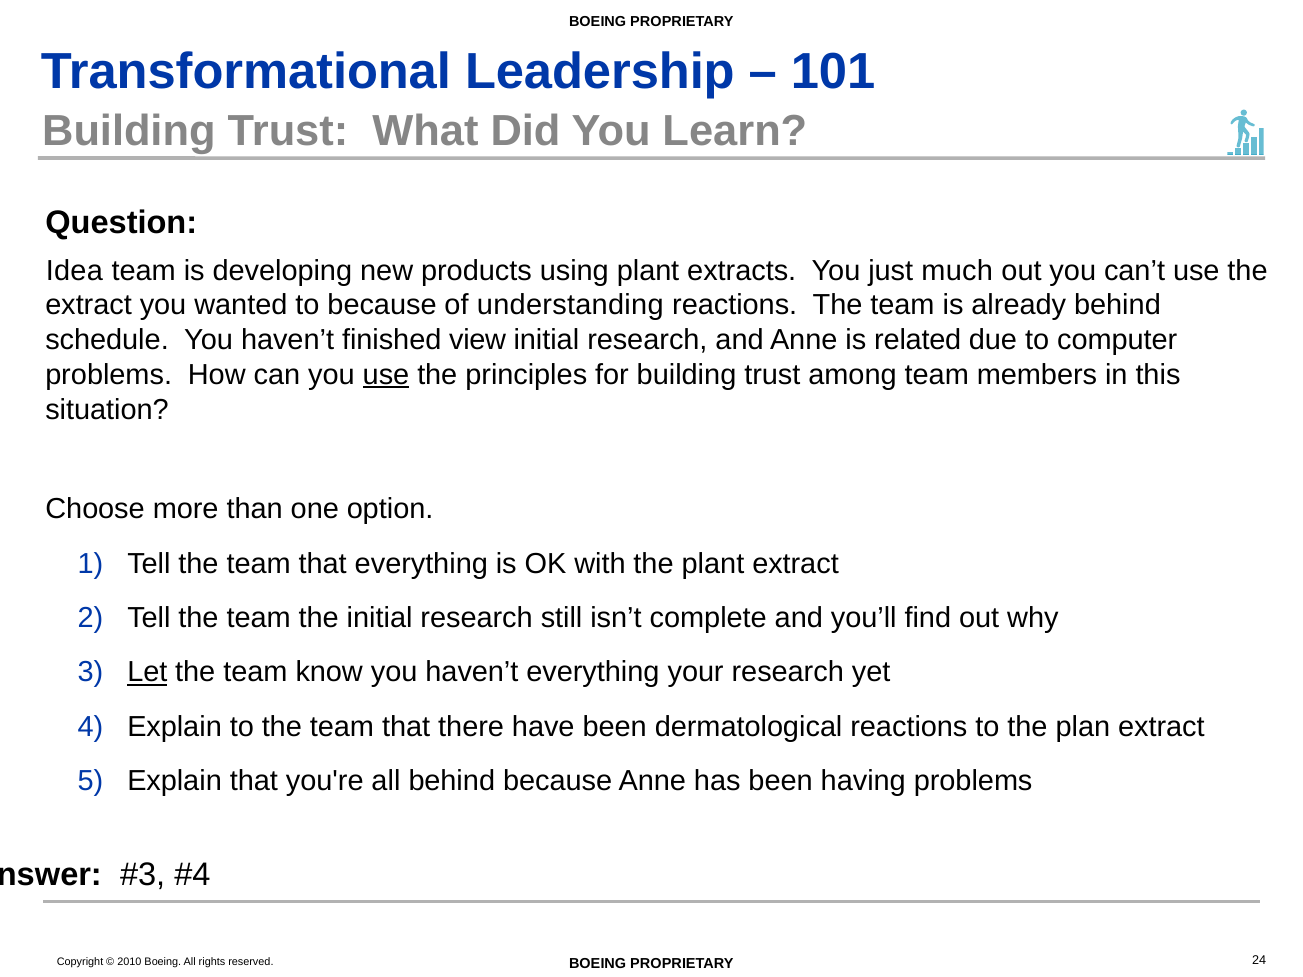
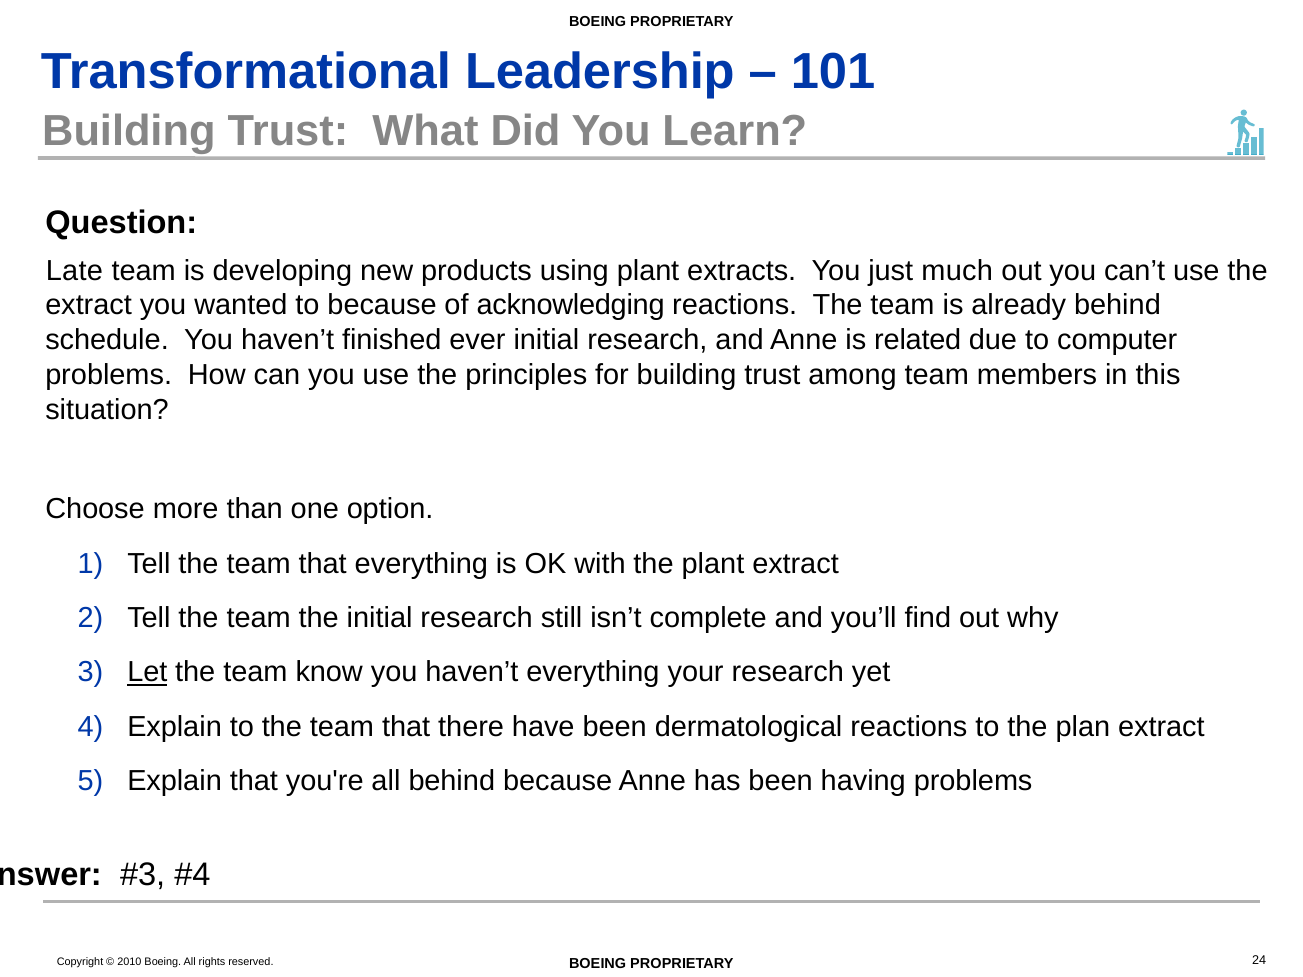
Idea: Idea -> Late
understanding: understanding -> acknowledging
view: view -> ever
use at (386, 375) underline: present -> none
